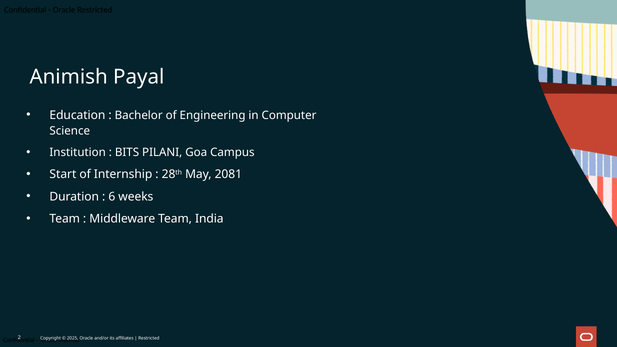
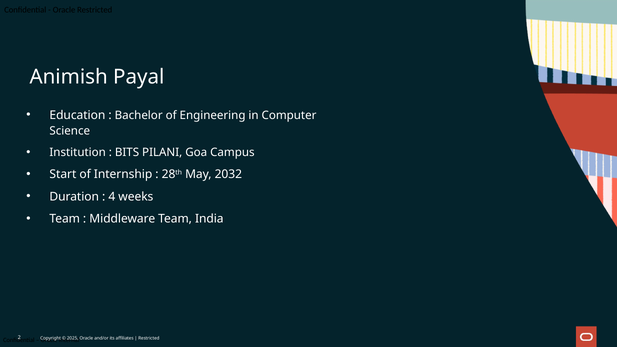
2081: 2081 -> 2032
6: 6 -> 4
